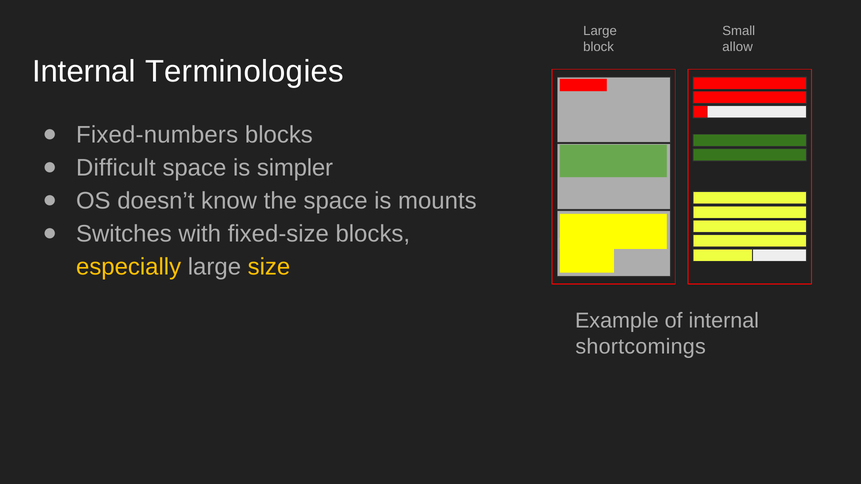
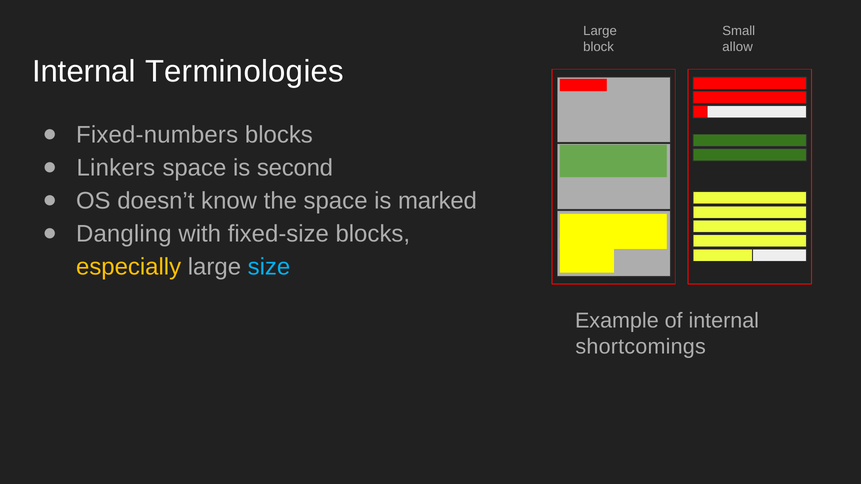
Difficult: Difficult -> Linkers
simpler: simpler -> second
mounts: mounts -> marked
Switches: Switches -> Dangling
size colour: yellow -> light blue
